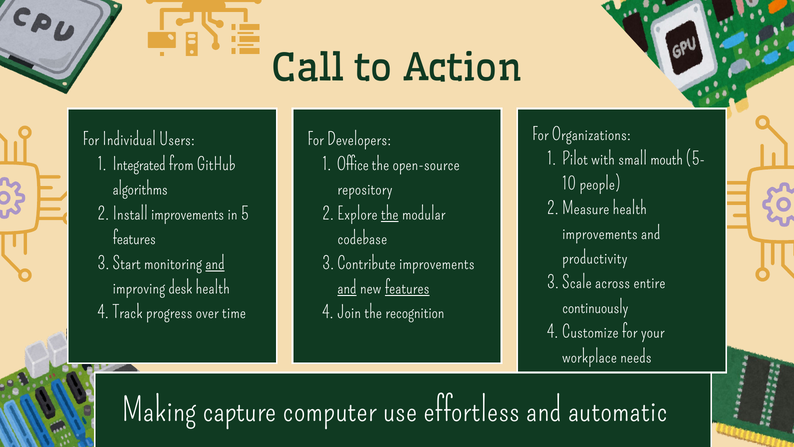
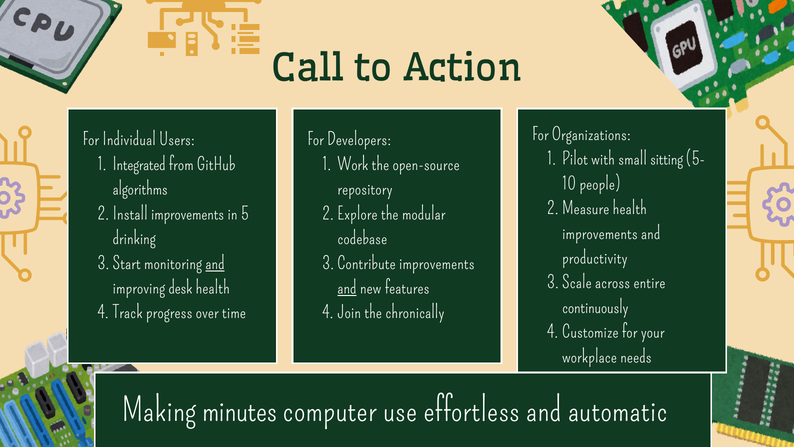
mouth: mouth -> sitting
Office: Office -> Work
the at (390, 214) underline: present -> none
features at (134, 238): features -> drinking
features at (407, 288) underline: present -> none
recognition: recognition -> chronically
capture: capture -> minutes
